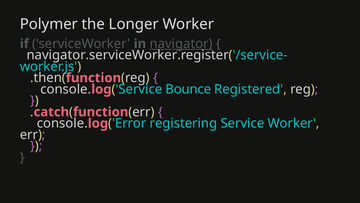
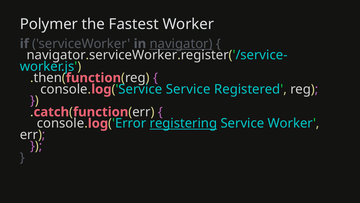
Longer: Longer -> Fastest
Service Bounce: Bounce -> Service
registering underline: none -> present
